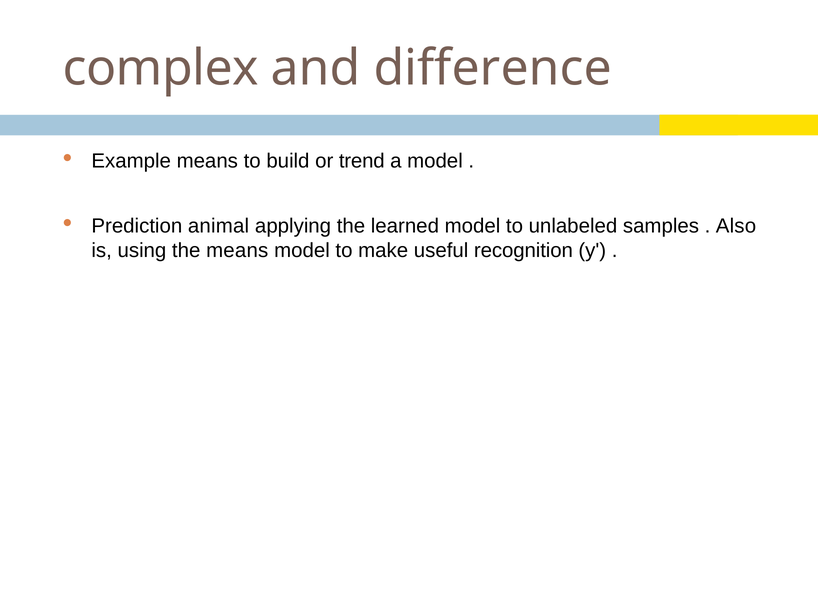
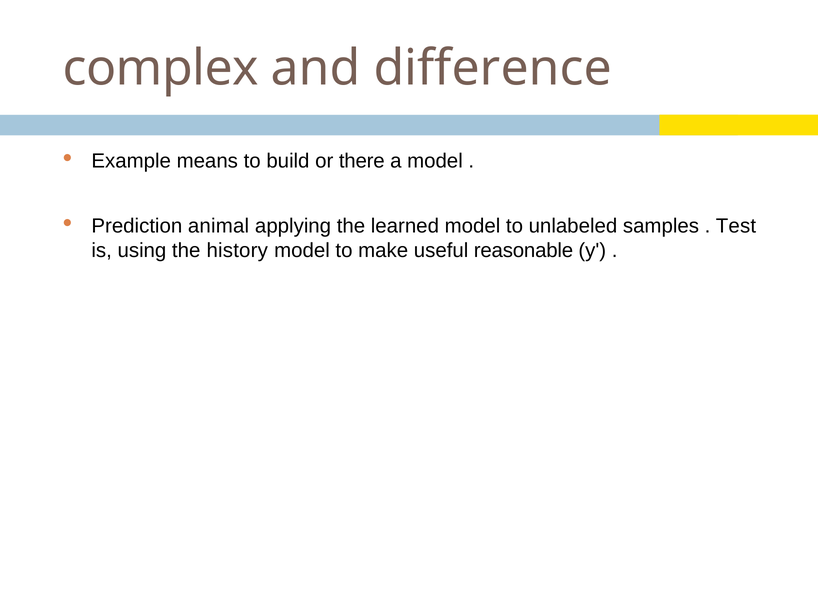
trend: trend -> there
Also: Also -> Test
the means: means -> history
recognition: recognition -> reasonable
